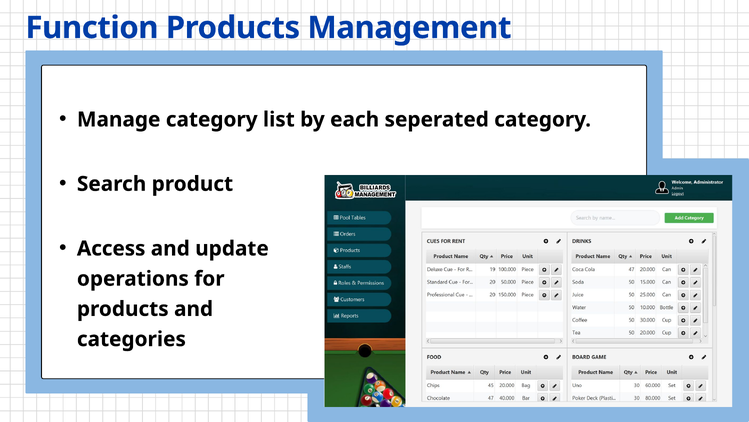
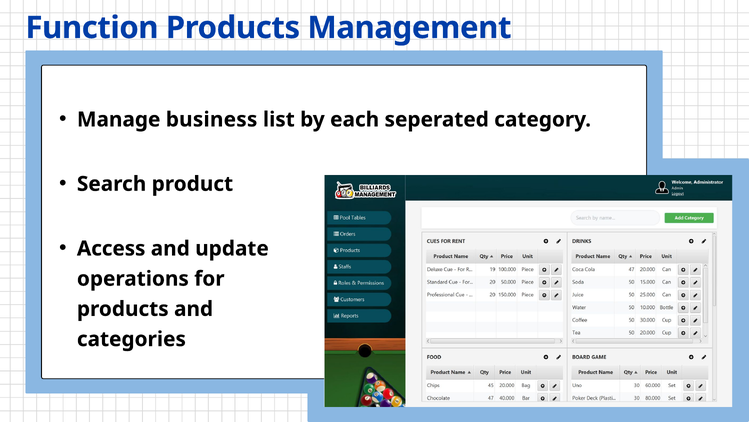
Manage category: category -> business
